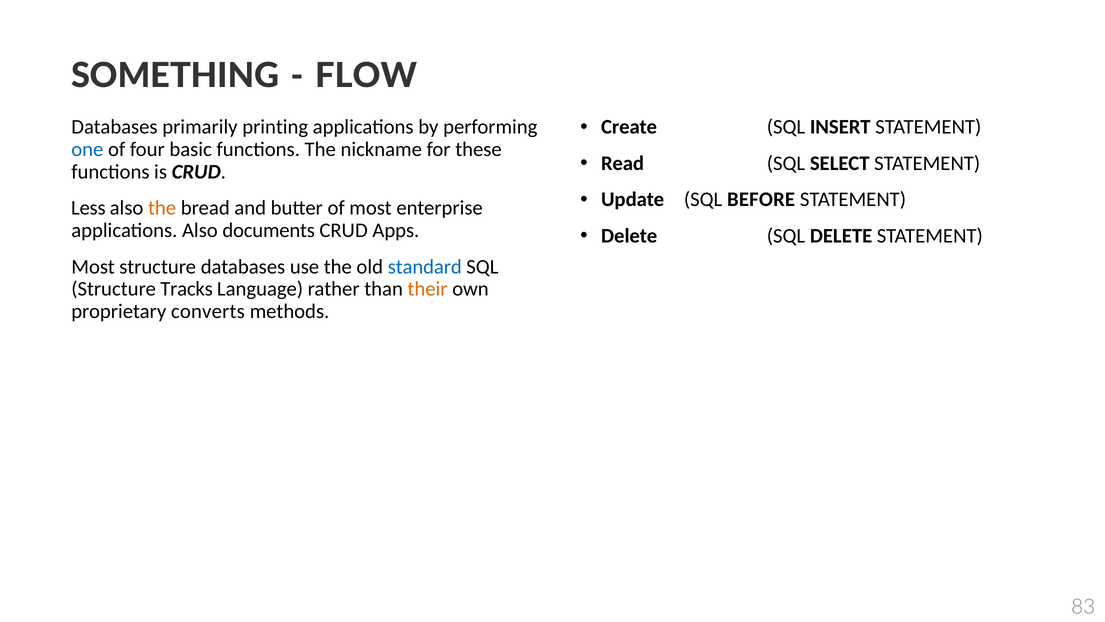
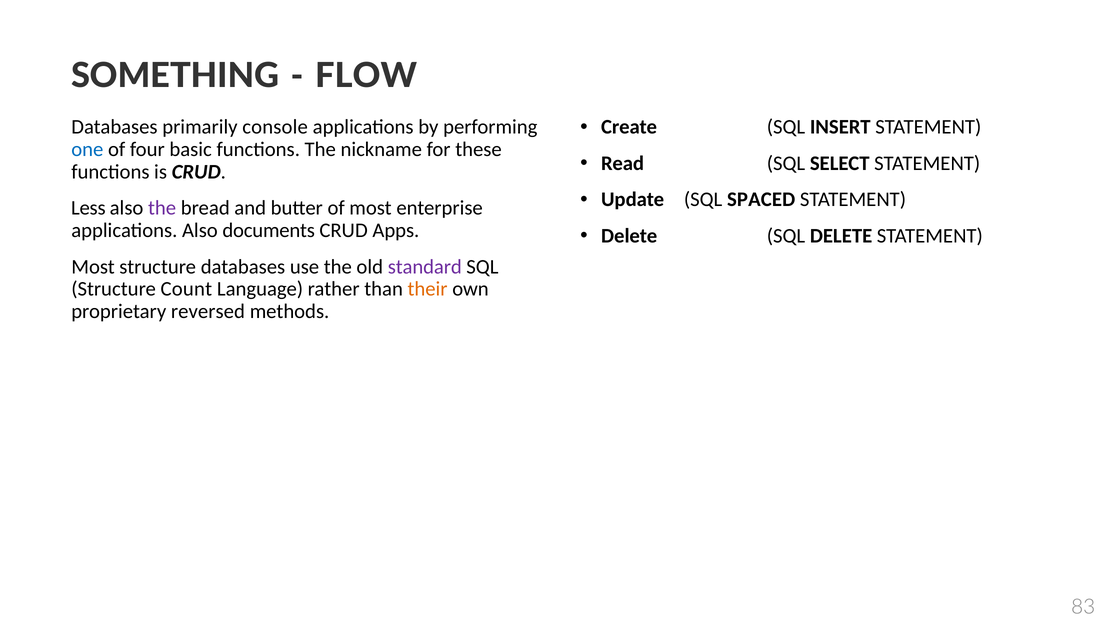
printing: printing -> console
BEFORE: BEFORE -> SPACED
the at (162, 208) colour: orange -> purple
standard colour: blue -> purple
Tracks: Tracks -> Count
converts: converts -> reversed
